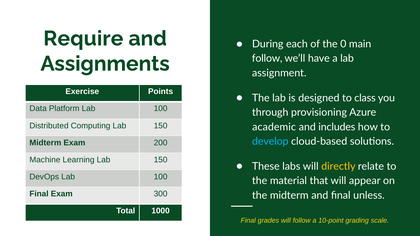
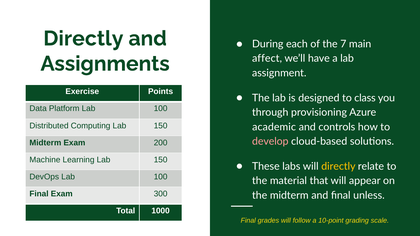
Require at (83, 39): Require -> Directly
0: 0 -> 7
follow at (267, 59): follow -> affect
includes: includes -> controls
develop colour: light blue -> pink
